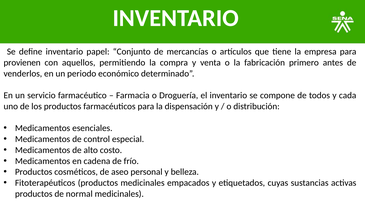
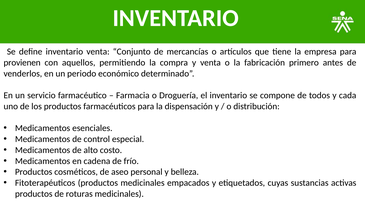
inventario papel: papel -> venta
normal: normal -> roturas
